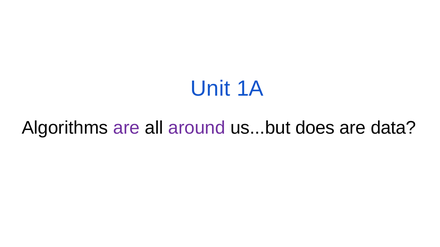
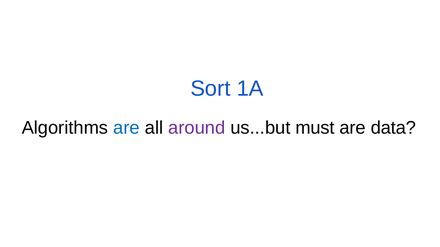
Unit: Unit -> Sort
are at (127, 128) colour: purple -> blue
does: does -> must
